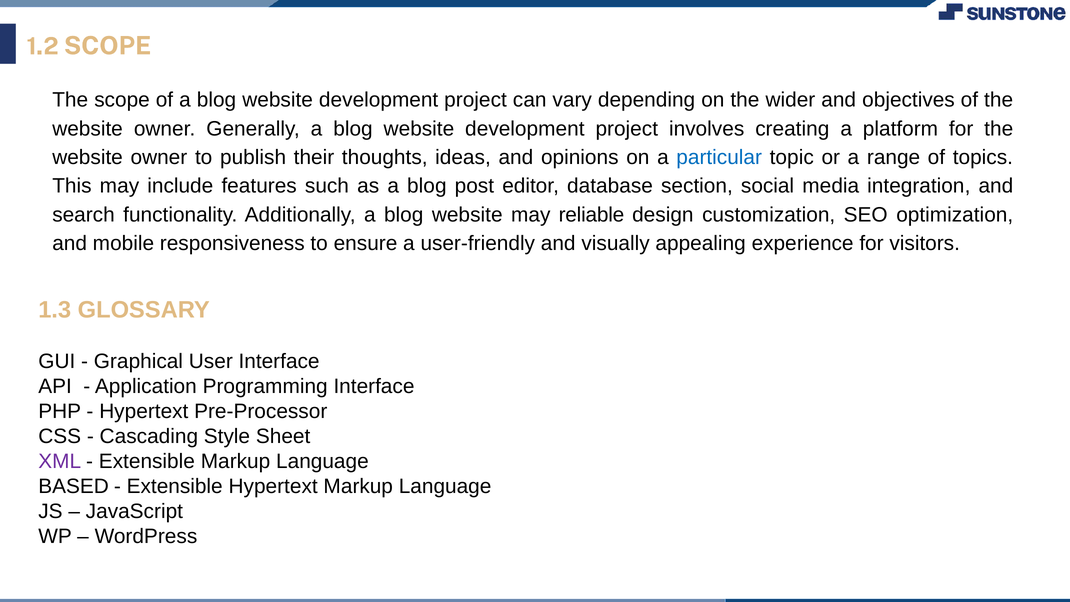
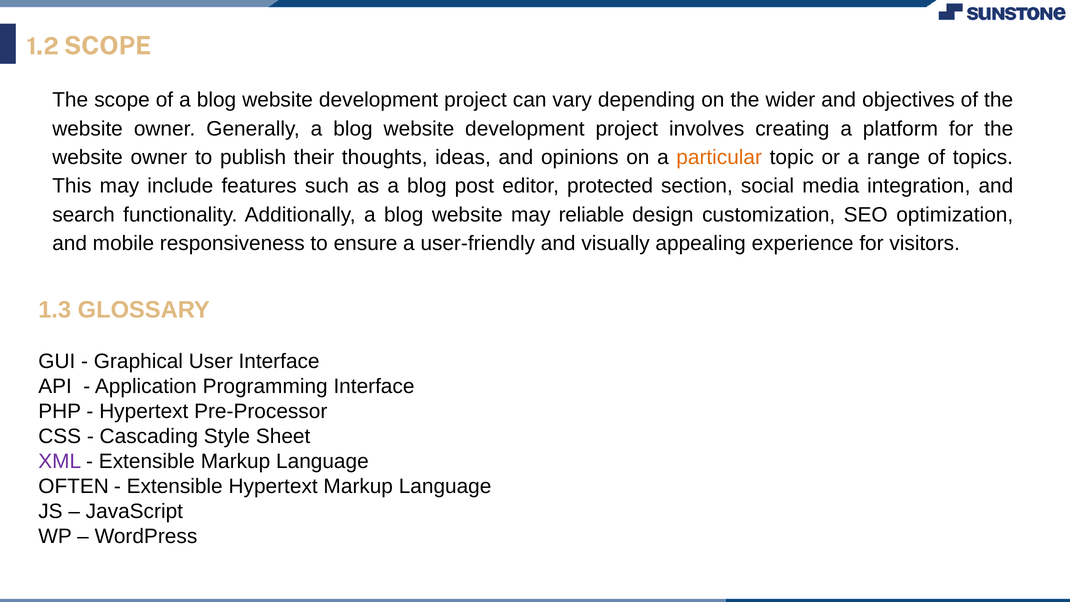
particular colour: blue -> orange
database: database -> protected
BASED: BASED -> OFTEN
